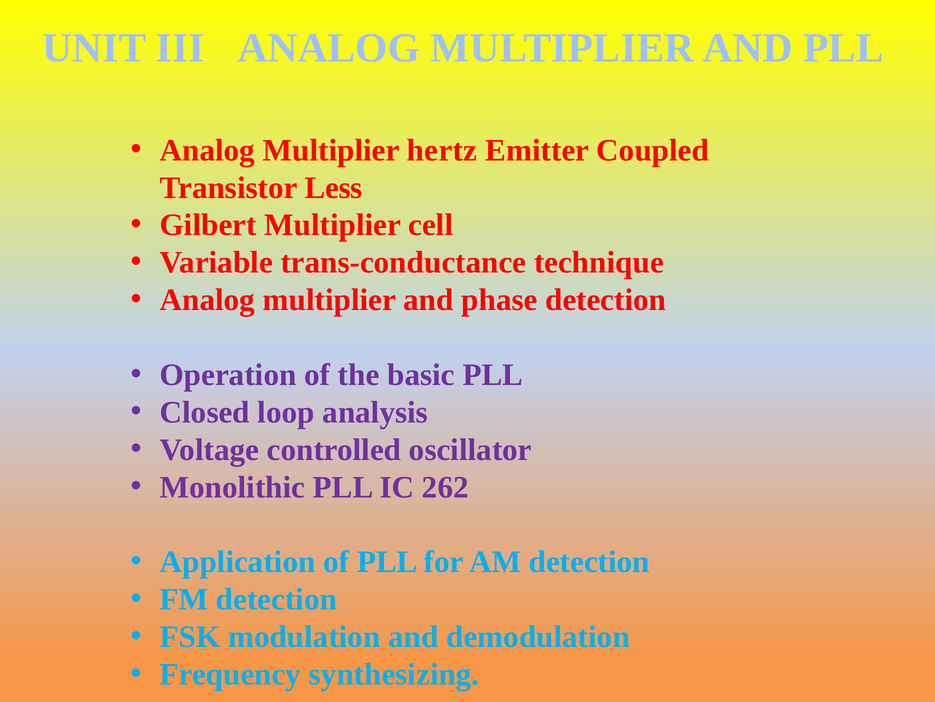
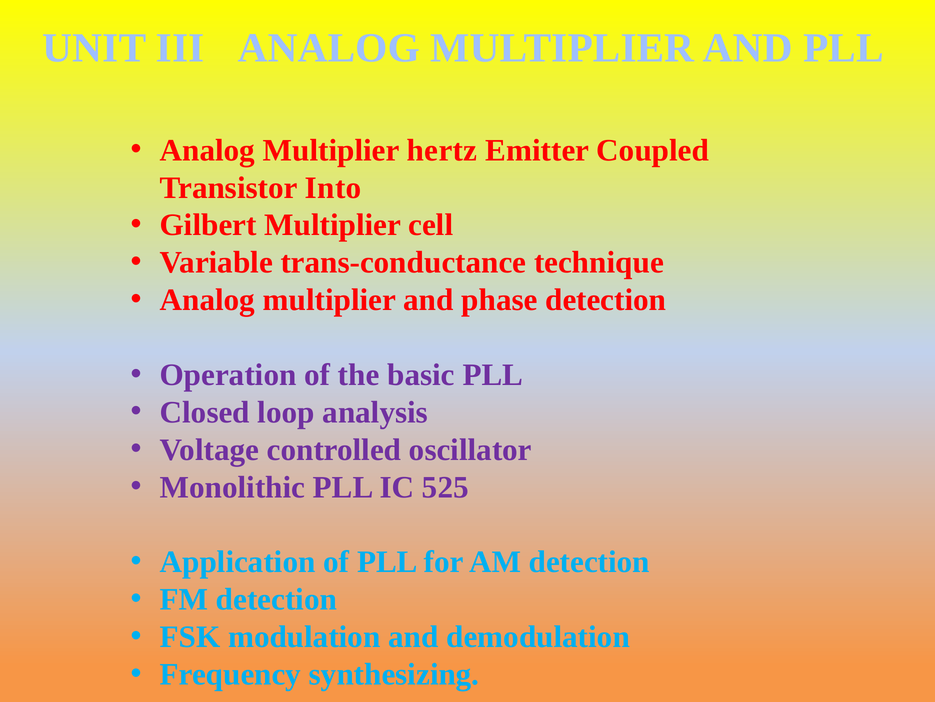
Less: Less -> Into
262: 262 -> 525
